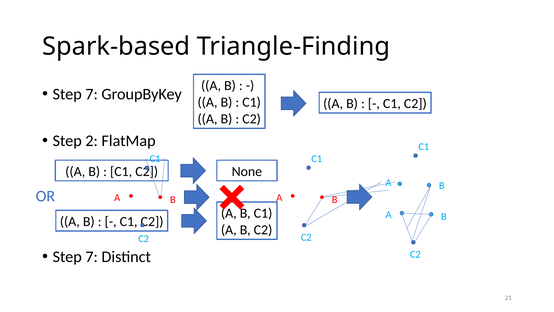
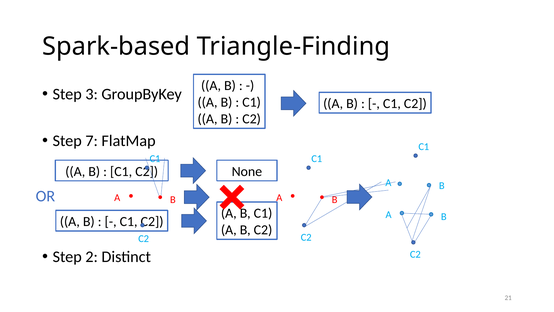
7 at (92, 94): 7 -> 3
2: 2 -> 7
7 at (92, 256): 7 -> 2
